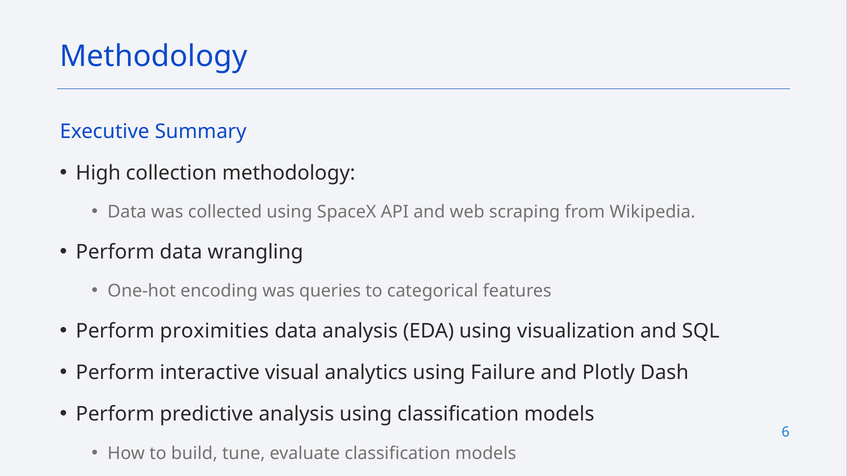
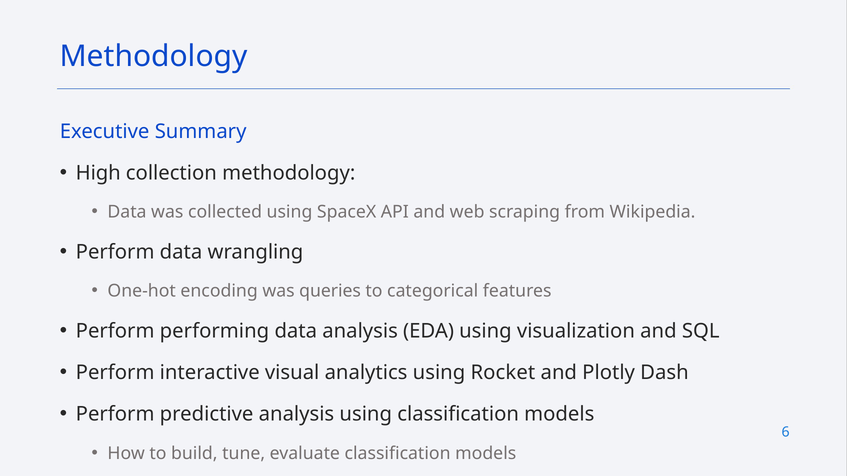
proximities: proximities -> performing
Failure: Failure -> Rocket
